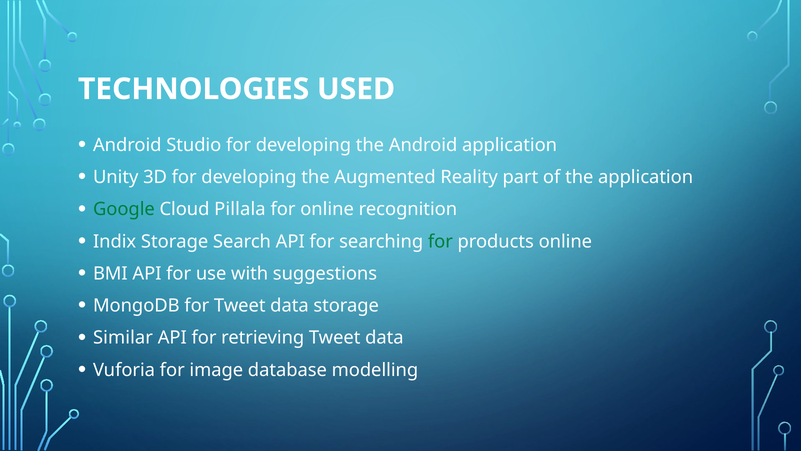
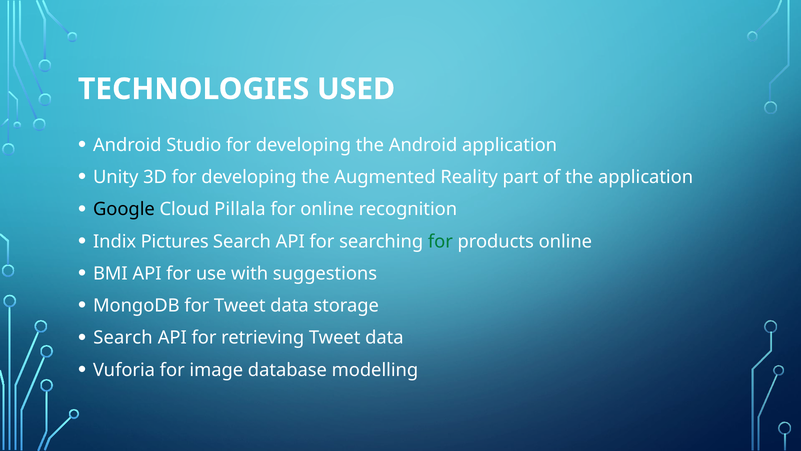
Google colour: green -> black
Indix Storage: Storage -> Pictures
Similar at (123, 338): Similar -> Search
